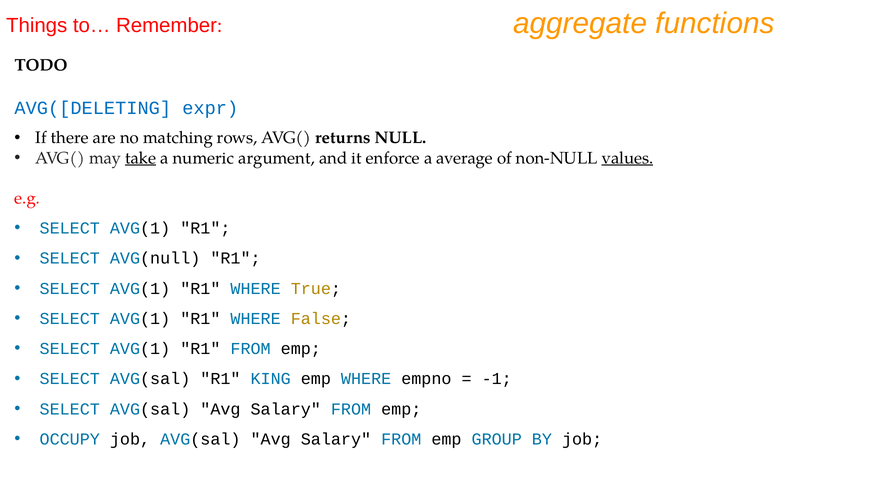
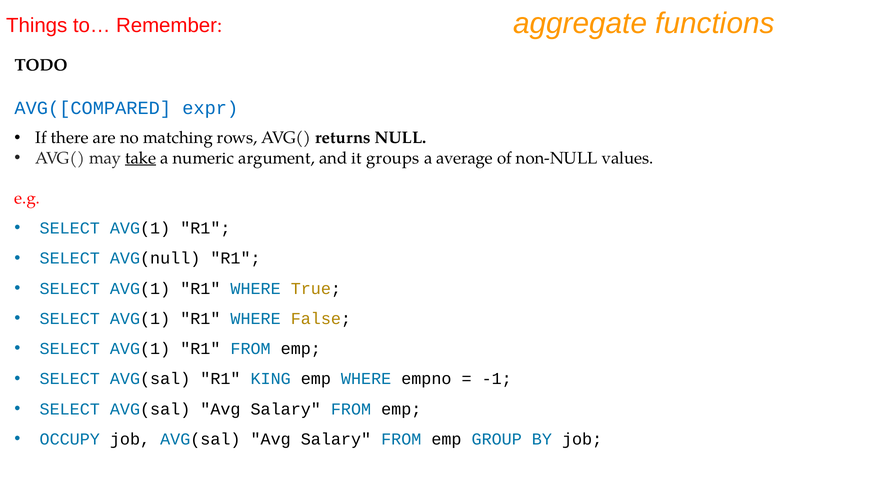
AVG([DELETING: AVG([DELETING -> AVG([COMPARED
enforce: enforce -> groups
values underline: present -> none
